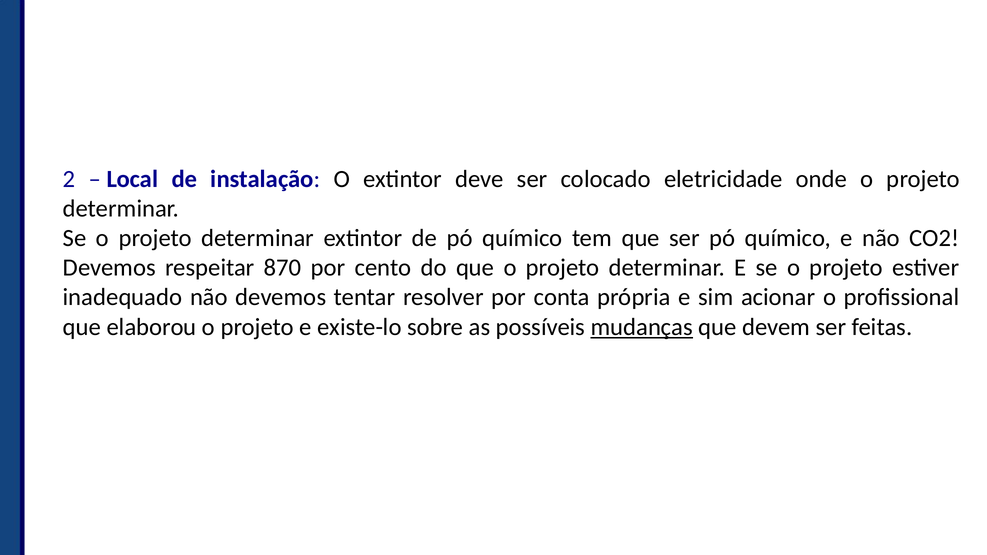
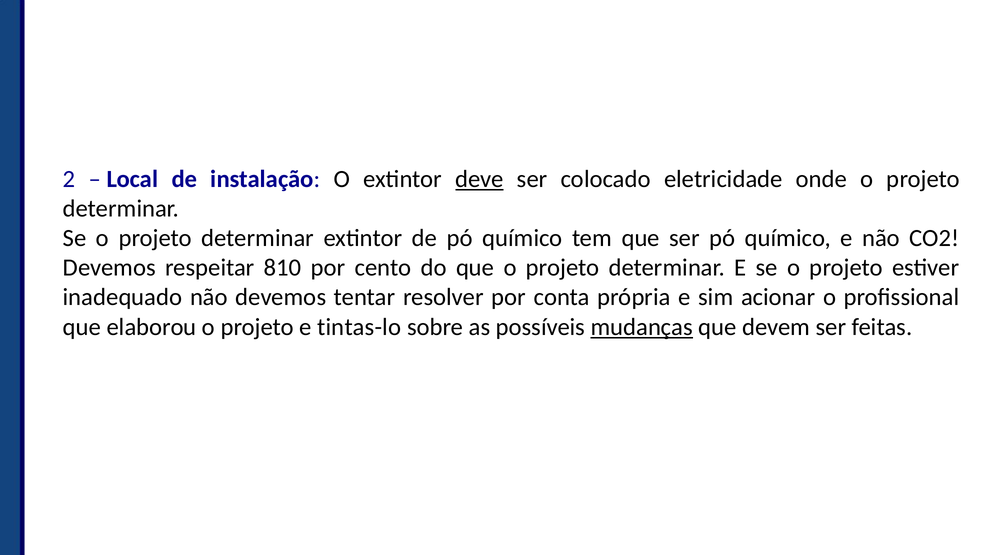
deve underline: none -> present
870: 870 -> 810
existe-lo: existe-lo -> tintas-lo
